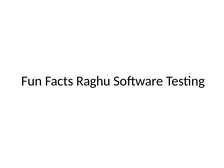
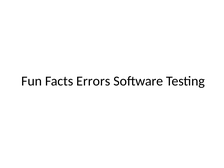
Raghu: Raghu -> Errors
